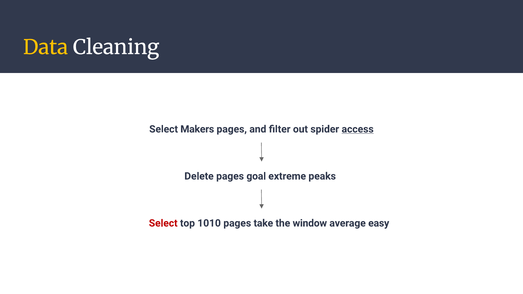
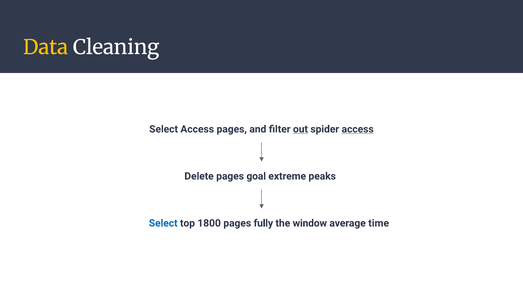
Select Makers: Makers -> Access
out underline: none -> present
Select at (163, 223) colour: red -> blue
1010: 1010 -> 1800
take: take -> fully
easy: easy -> time
